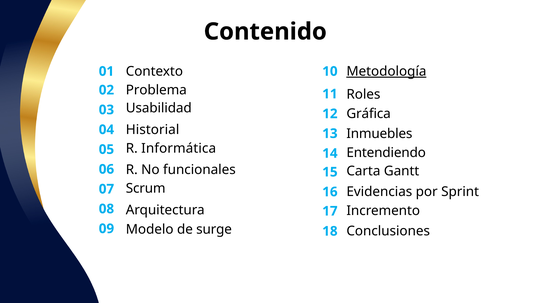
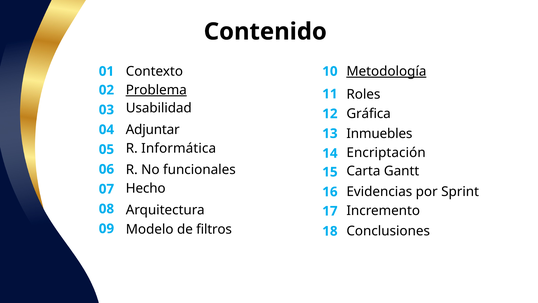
Problema underline: none -> present
Historial: Historial -> Adjuntar
Entendiendo: Entendiendo -> Encriptación
Scrum: Scrum -> Hecho
surge: surge -> filtros
